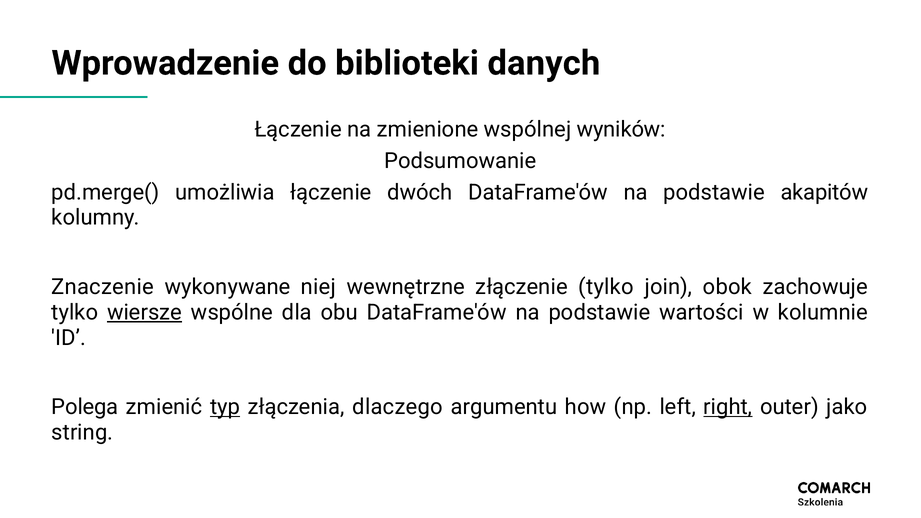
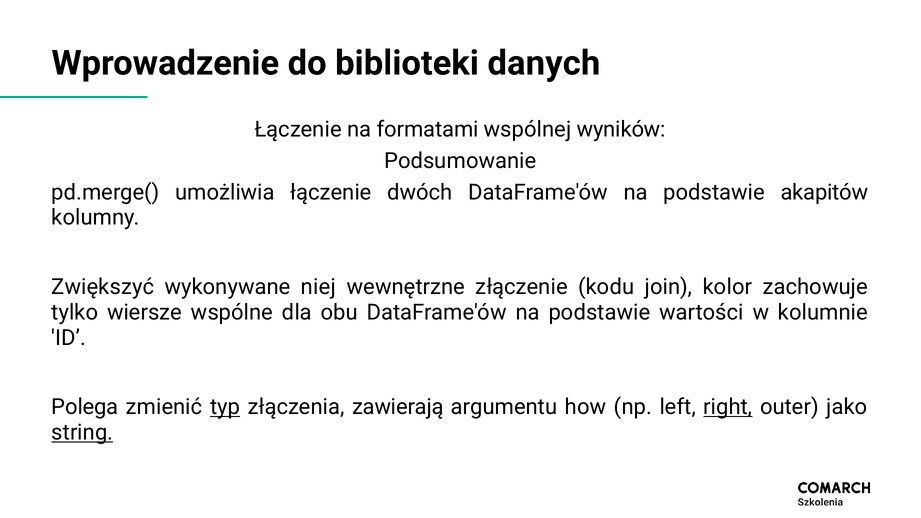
zmienione: zmienione -> formatami
Znaczenie: Znaczenie -> Zwiększyć
złączenie tylko: tylko -> kodu
obok: obok -> kolor
wiersze underline: present -> none
dlaczego: dlaczego -> zawierają
string underline: none -> present
